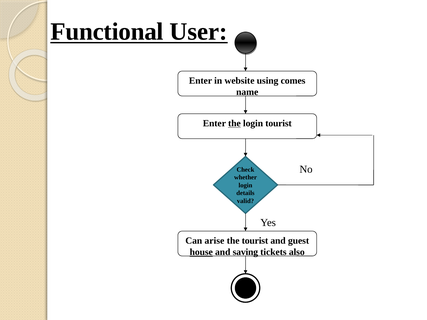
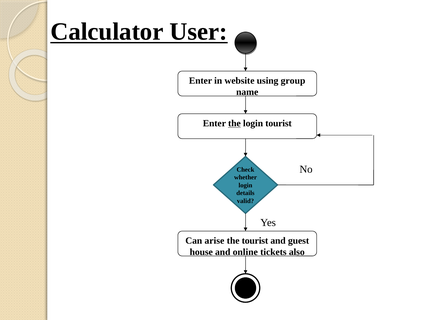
Functional: Functional -> Calculator
comes: comes -> group
house underline: present -> none
saving: saving -> online
